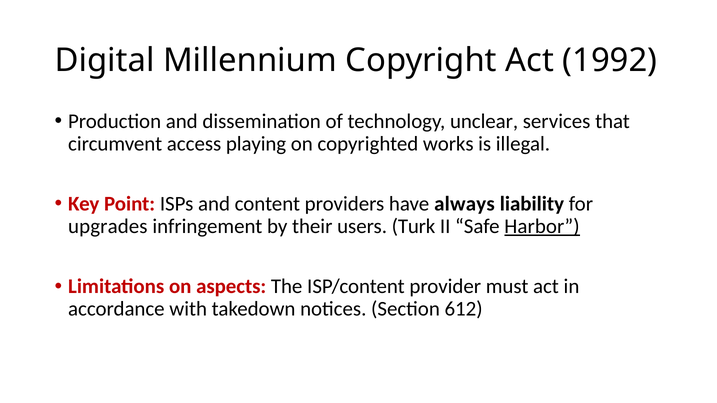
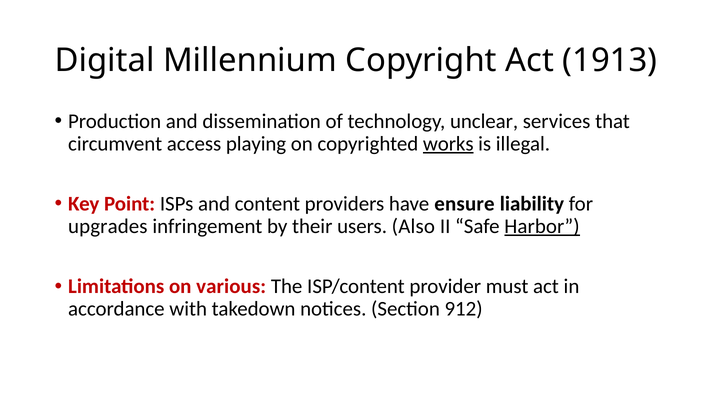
1992: 1992 -> 1913
works underline: none -> present
always: always -> ensure
Turk: Turk -> Also
aspects: aspects -> various
612: 612 -> 912
